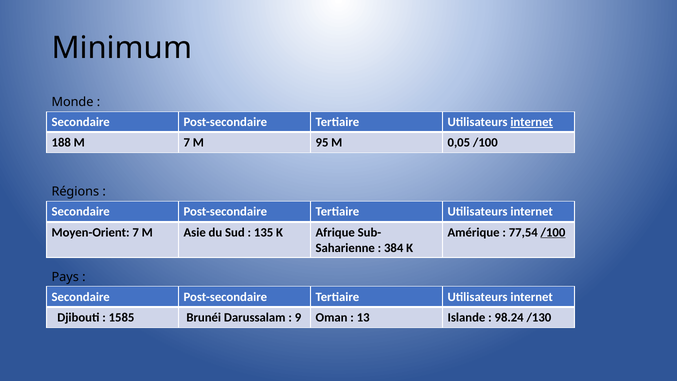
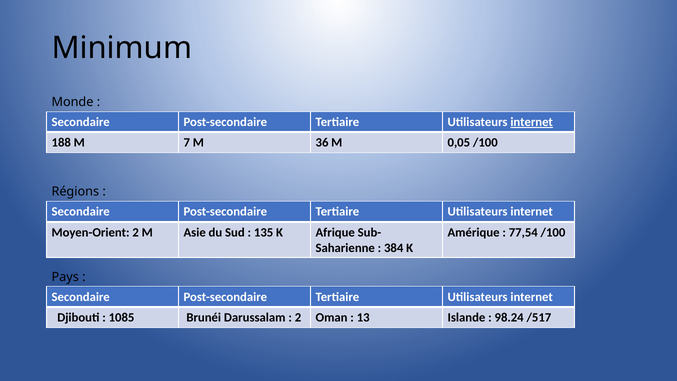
95: 95 -> 36
Moyen-Orient 7: 7 -> 2
/100 at (553, 232) underline: present -> none
1585: 1585 -> 1085
9 at (298, 317): 9 -> 2
/130: /130 -> /517
